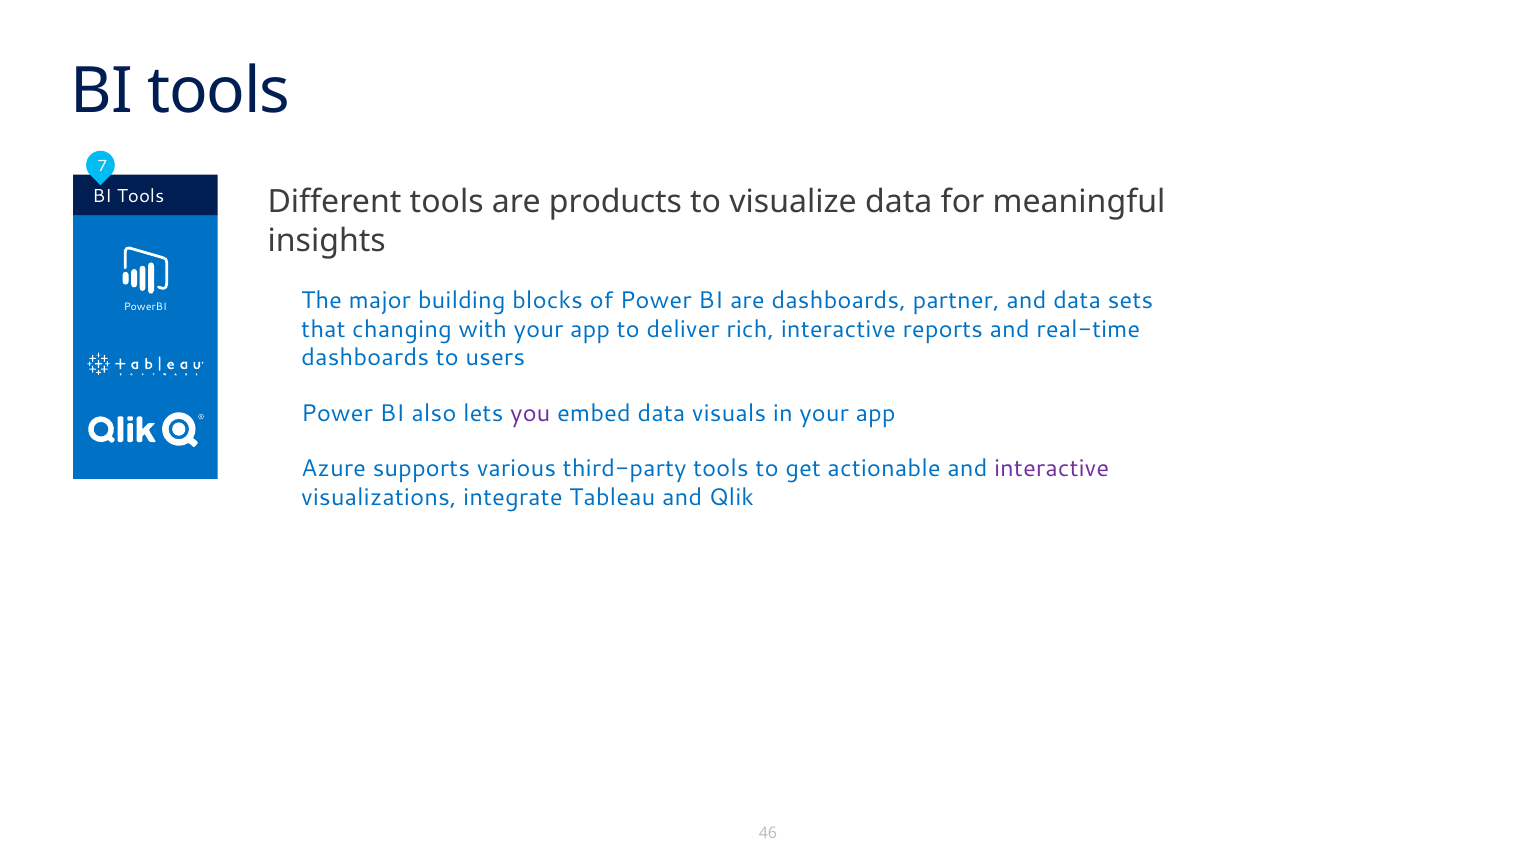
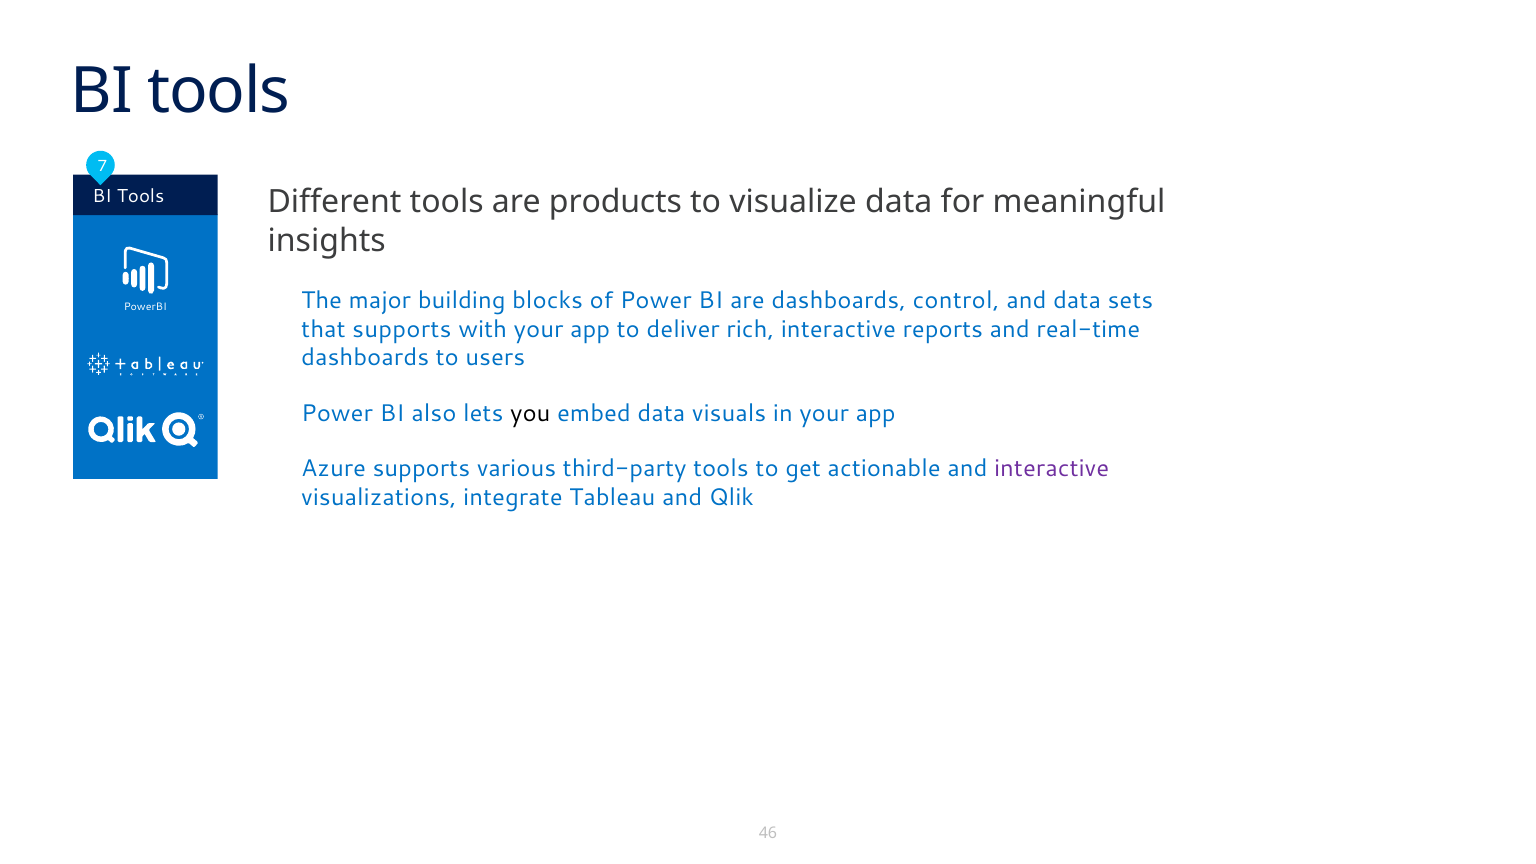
partner: partner -> control
that changing: changing -> supports
you colour: purple -> black
